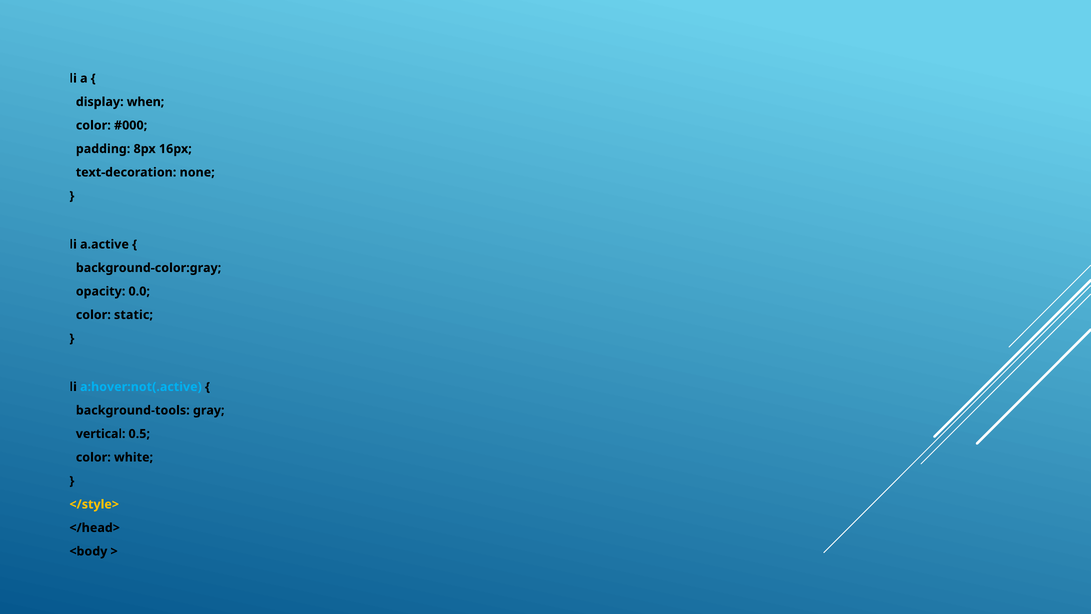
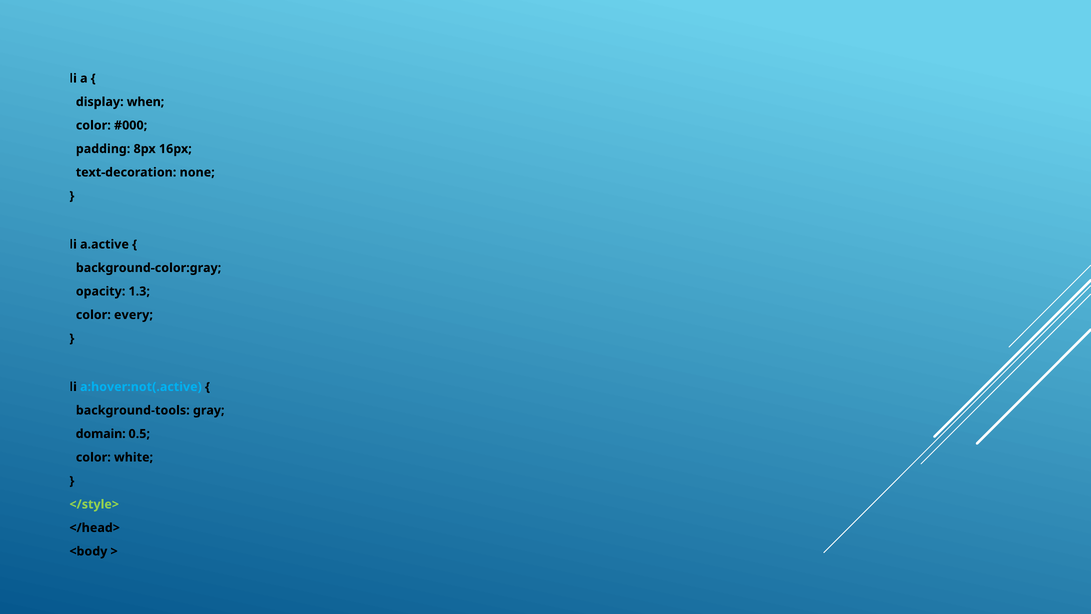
0.0: 0.0 -> 1.3
static: static -> every
vertical: vertical -> domain
</style> colour: yellow -> light green
